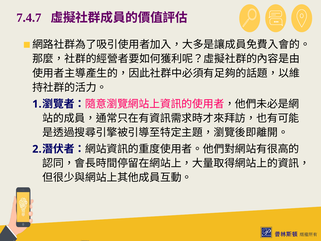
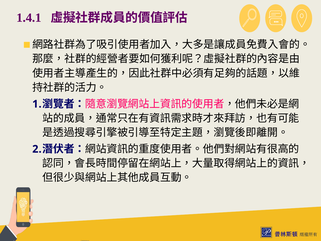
7.4.7: 7.4.7 -> 1.4.1
